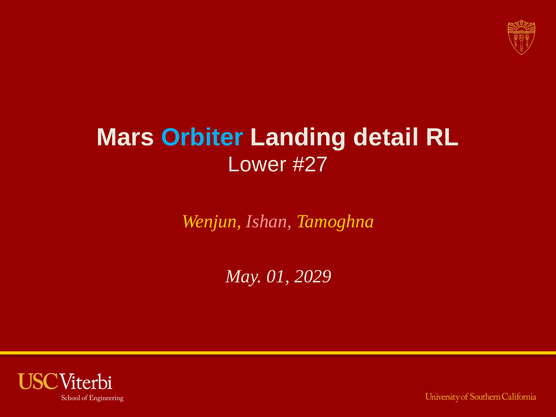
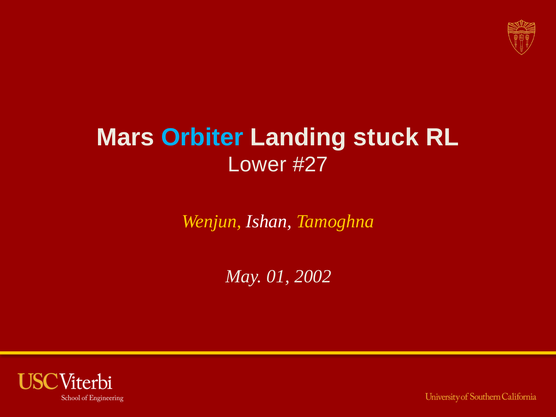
detail: detail -> stuck
Ishan colour: pink -> white
2029: 2029 -> 2002
